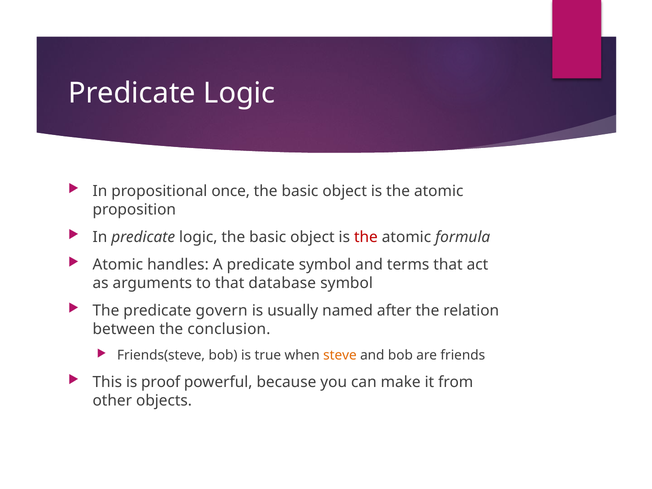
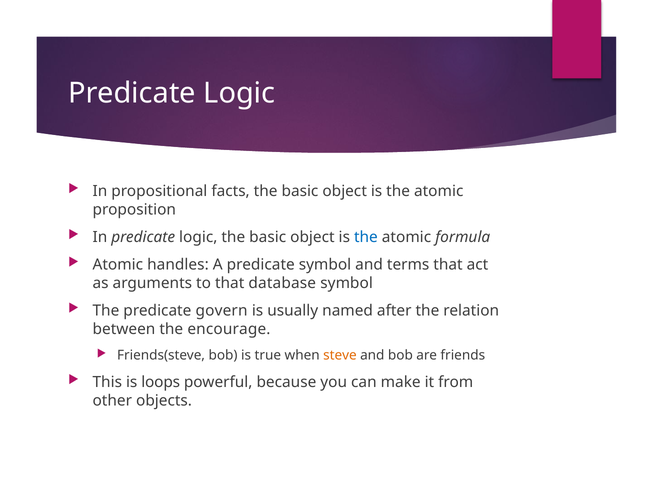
once: once -> facts
the at (366, 237) colour: red -> blue
conclusion: conclusion -> encourage
proof: proof -> loops
